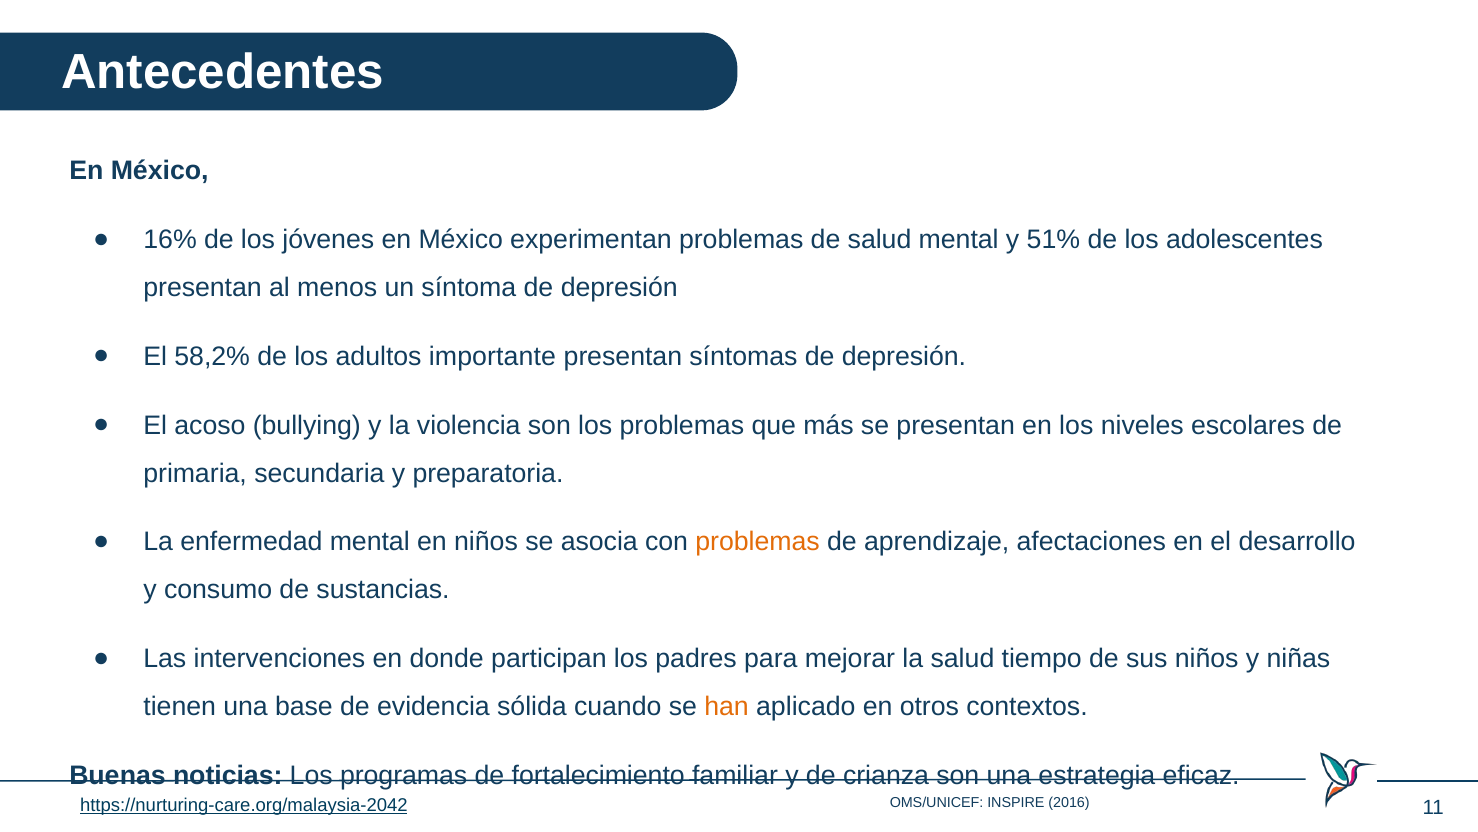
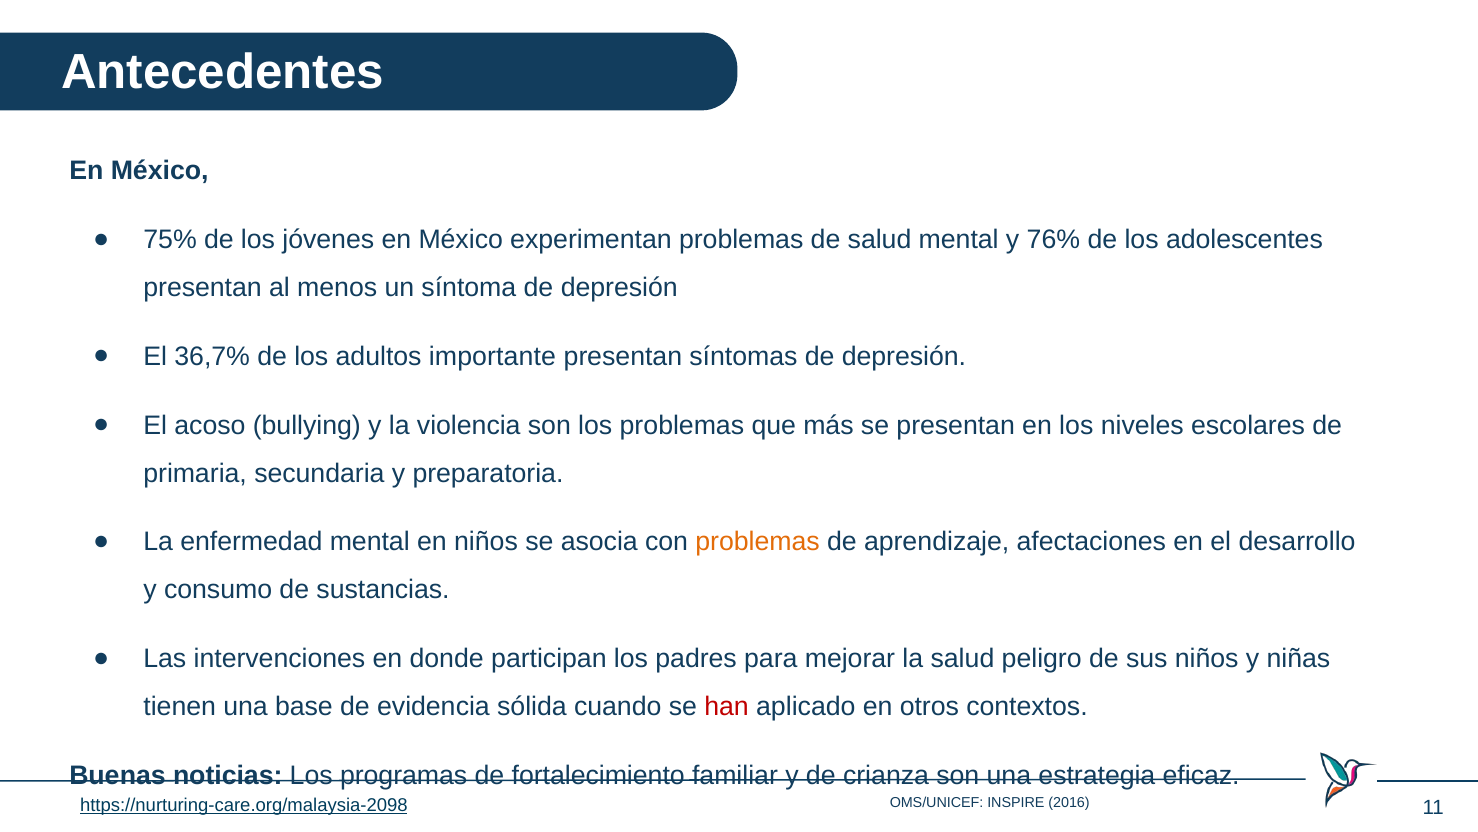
16%: 16% -> 75%
51%: 51% -> 76%
58,2%: 58,2% -> 36,7%
tiempo: tiempo -> peligro
han colour: orange -> red
https://nurturing-care.org/malaysia-2042: https://nurturing-care.org/malaysia-2042 -> https://nurturing-care.org/malaysia-2098
